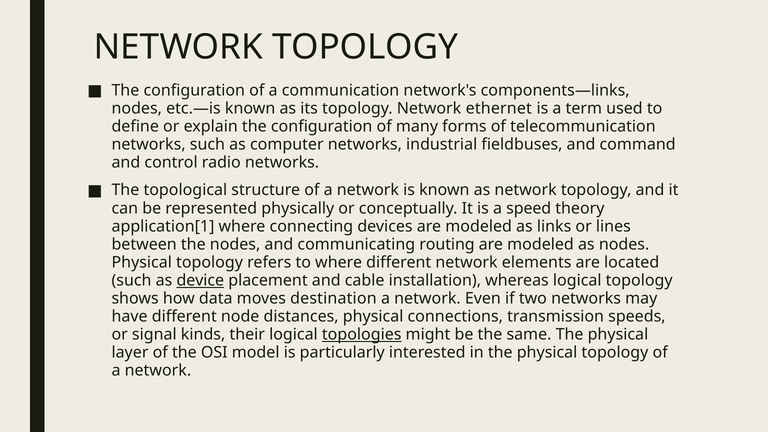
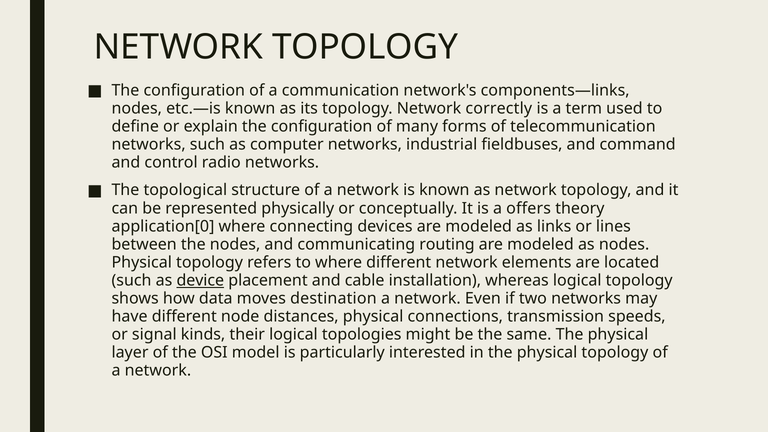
ethernet: ethernet -> correctly
speed: speed -> offers
application[1: application[1 -> application[0
topologies underline: present -> none
